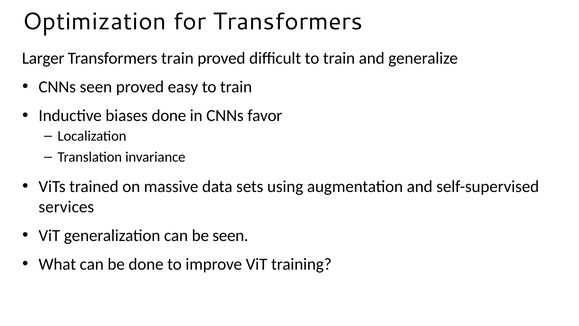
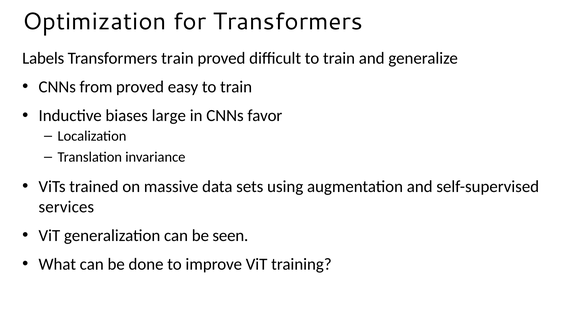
Larger: Larger -> Labels
CNNs seen: seen -> from
biases done: done -> large
